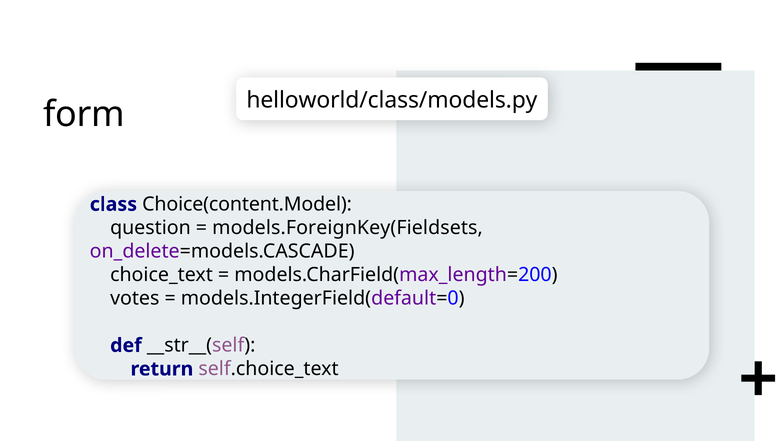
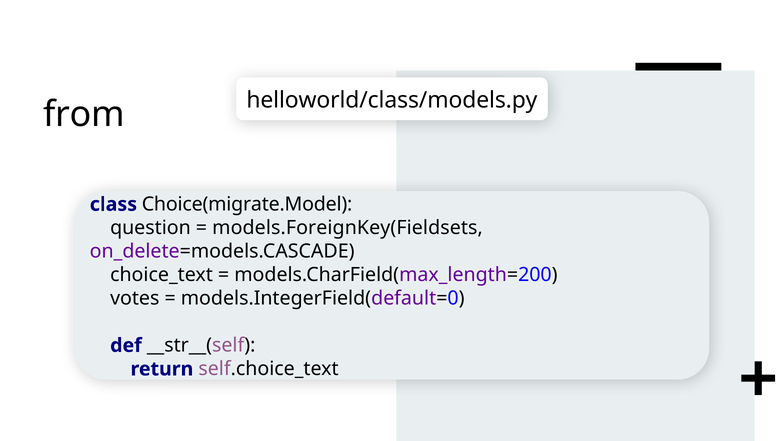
form: form -> from
Choice(content.Model: Choice(content.Model -> Choice(migrate.Model
